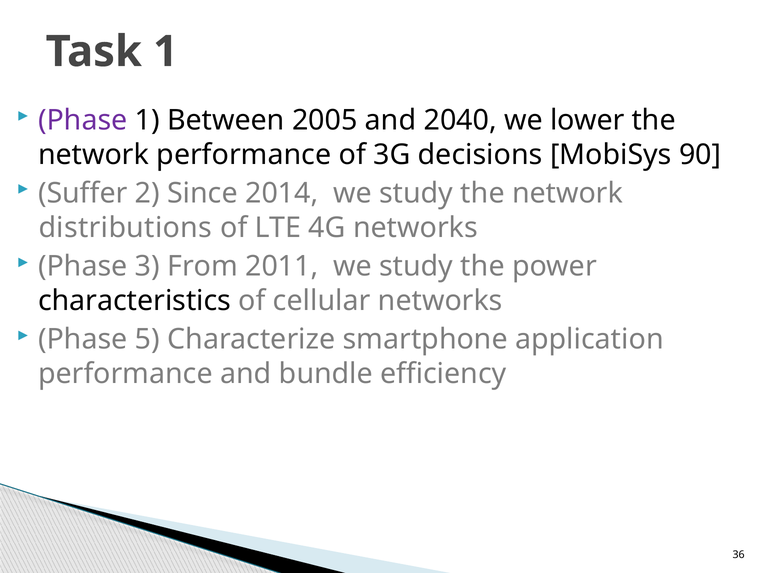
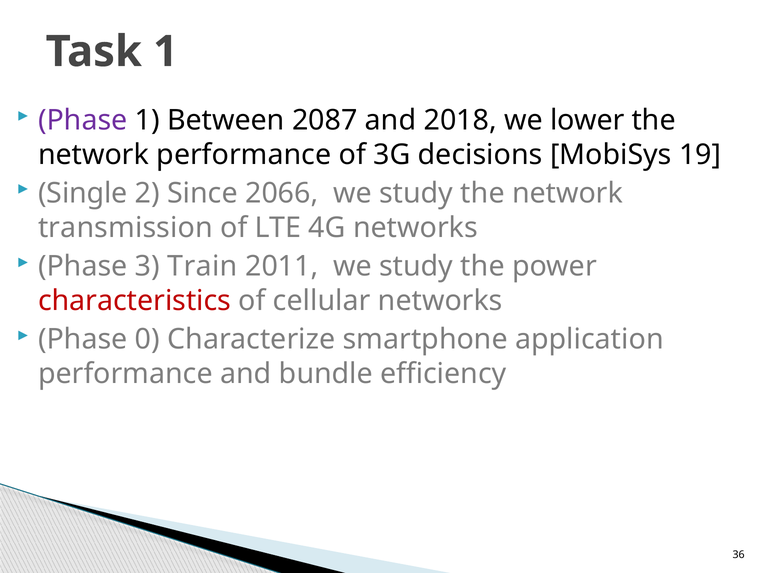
2005: 2005 -> 2087
2040: 2040 -> 2018
90: 90 -> 19
Suffer: Suffer -> Single
2014: 2014 -> 2066
distributions: distributions -> transmission
From: From -> Train
characteristics colour: black -> red
5: 5 -> 0
